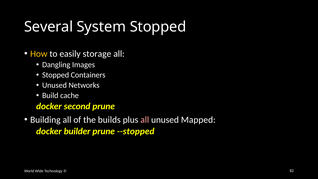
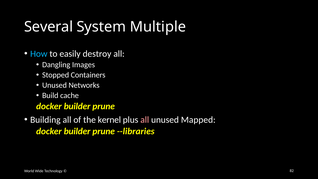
System Stopped: Stopped -> Multiple
How colour: yellow -> light blue
storage: storage -> destroy
second at (77, 106): second -> builder
builds: builds -> kernel
--stopped: --stopped -> --libraries
